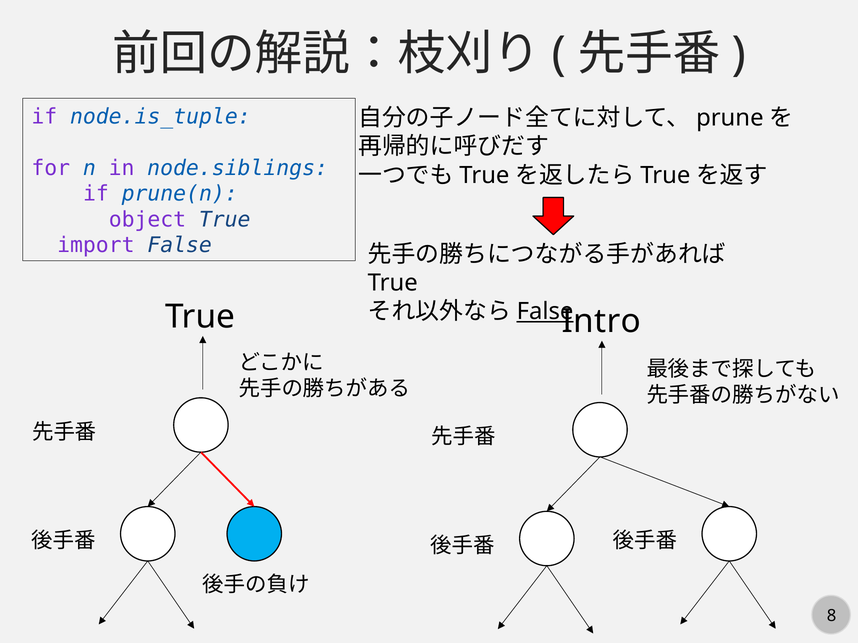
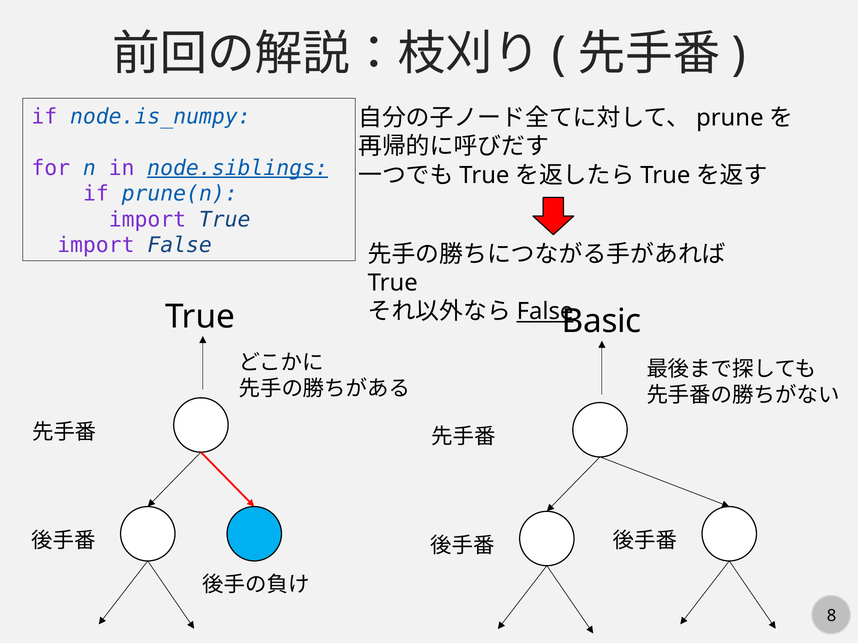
node.is_tuple: node.is_tuple -> node.is_numpy
node.siblings underline: none -> present
object at (147, 220): object -> import
Intro: Intro -> Basic
